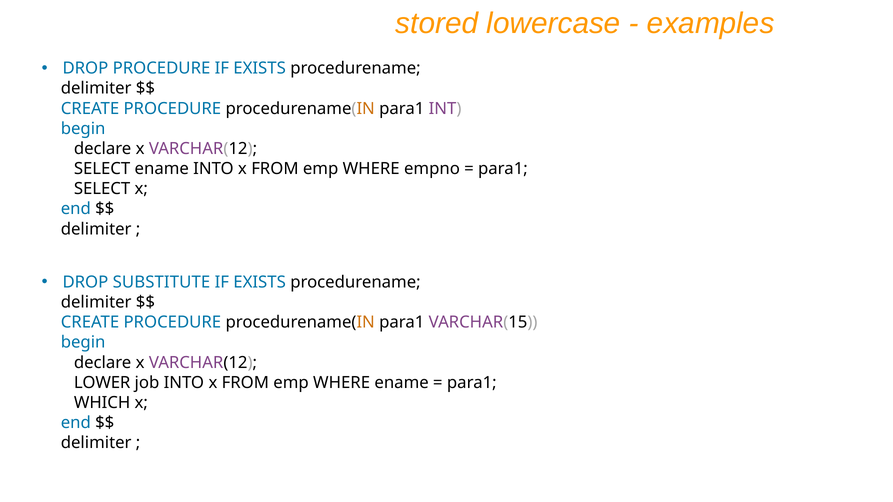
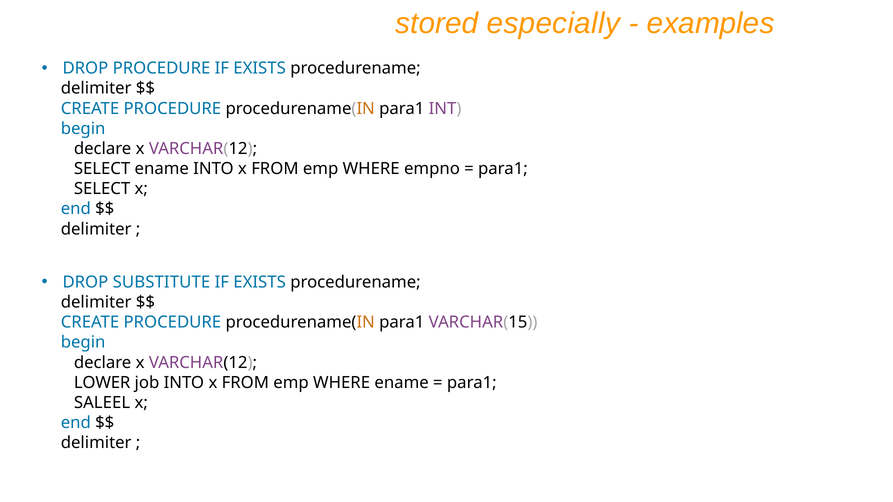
lowercase: lowercase -> especially
WHICH: WHICH -> SALEEL
